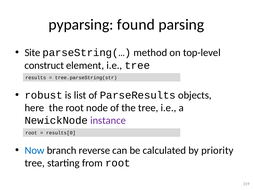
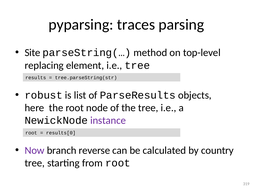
found: found -> traces
construct: construct -> replacing
Now colour: blue -> purple
priority: priority -> country
